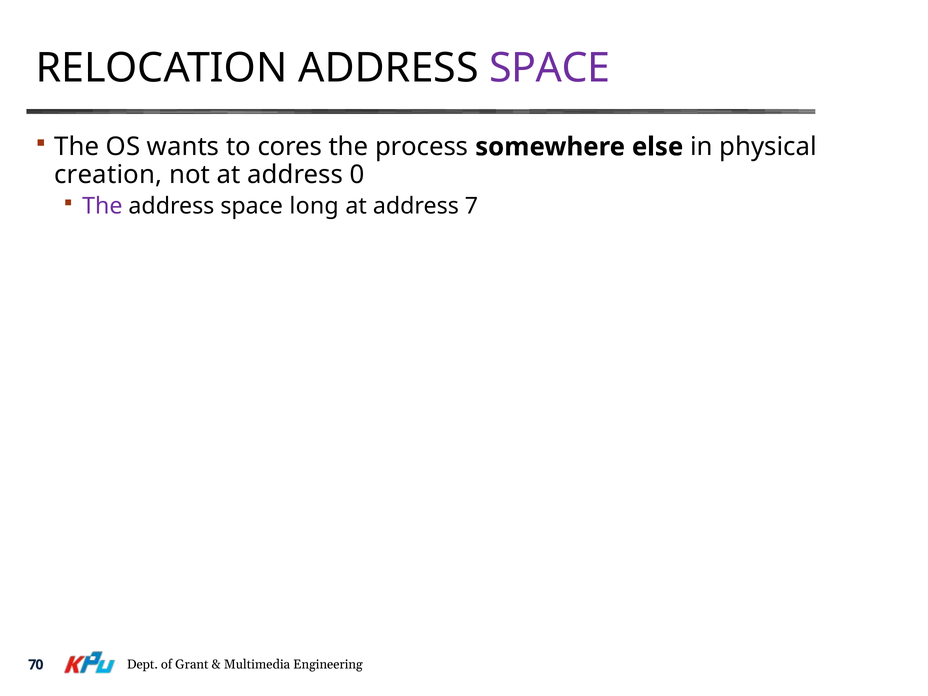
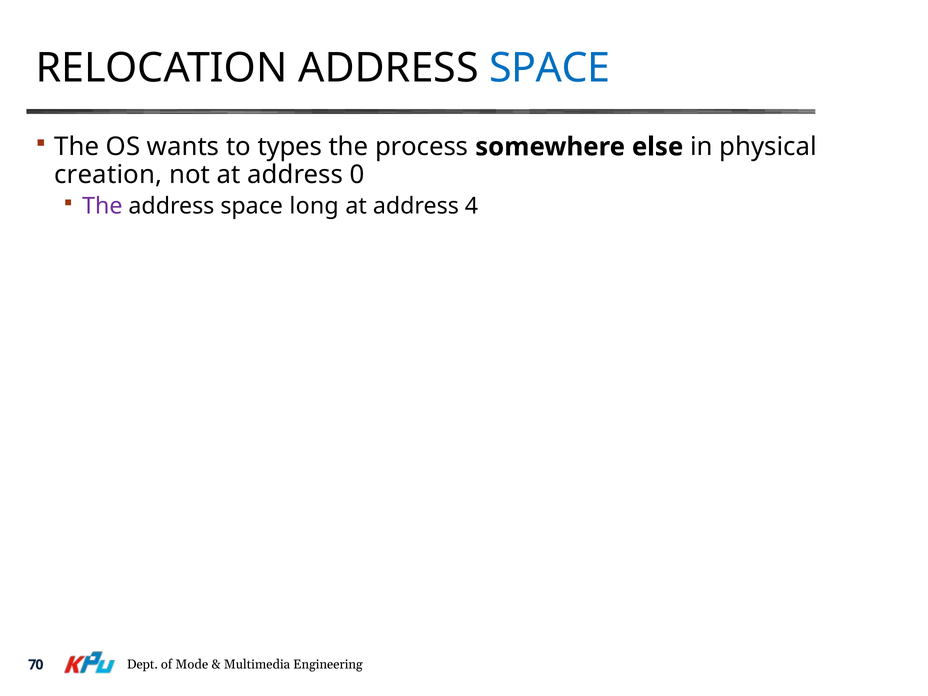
SPACE at (550, 68) colour: purple -> blue
cores: cores -> types
7: 7 -> 4
Grant: Grant -> Mode
